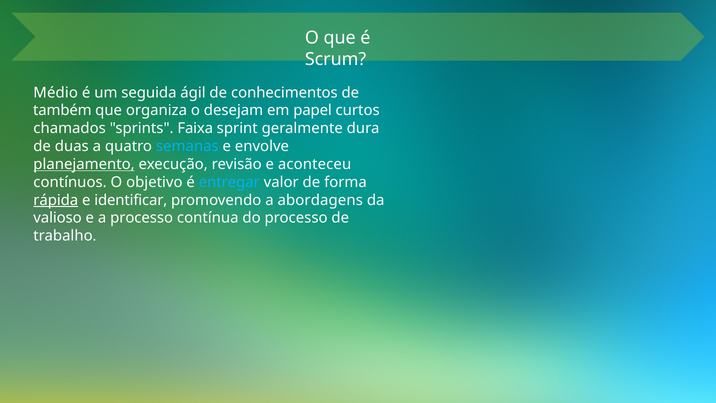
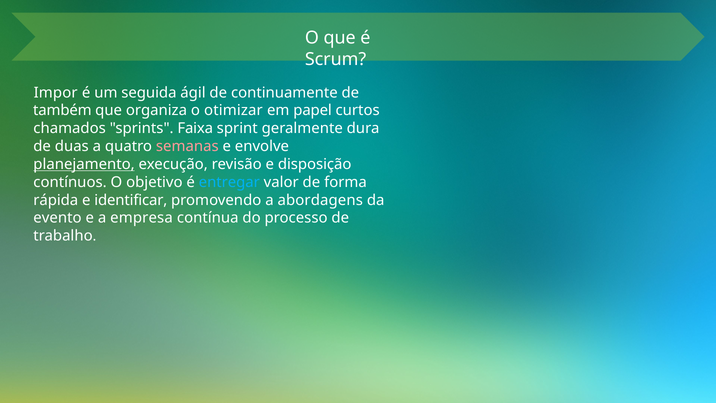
Médio: Médio -> Impor
conhecimentos: conhecimentos -> continuamente
desejam: desejam -> otimizar
semanas colour: light blue -> pink
aconteceu: aconteceu -> disposição
rápida underline: present -> none
valioso: valioso -> evento
a processo: processo -> empresa
